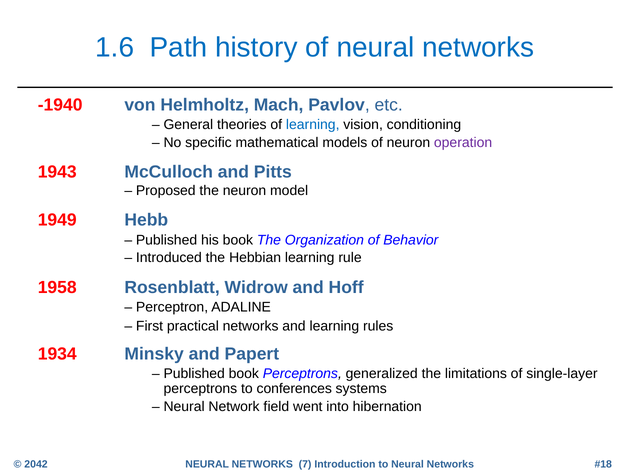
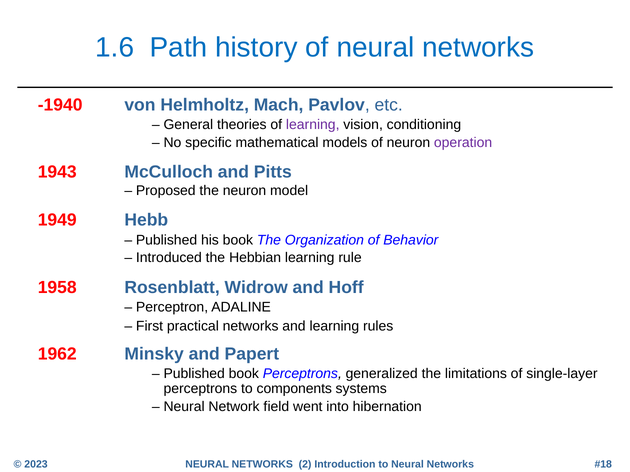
learning at (313, 125) colour: blue -> purple
1934: 1934 -> 1962
conferences: conferences -> components
2042: 2042 -> 2023
7: 7 -> 2
